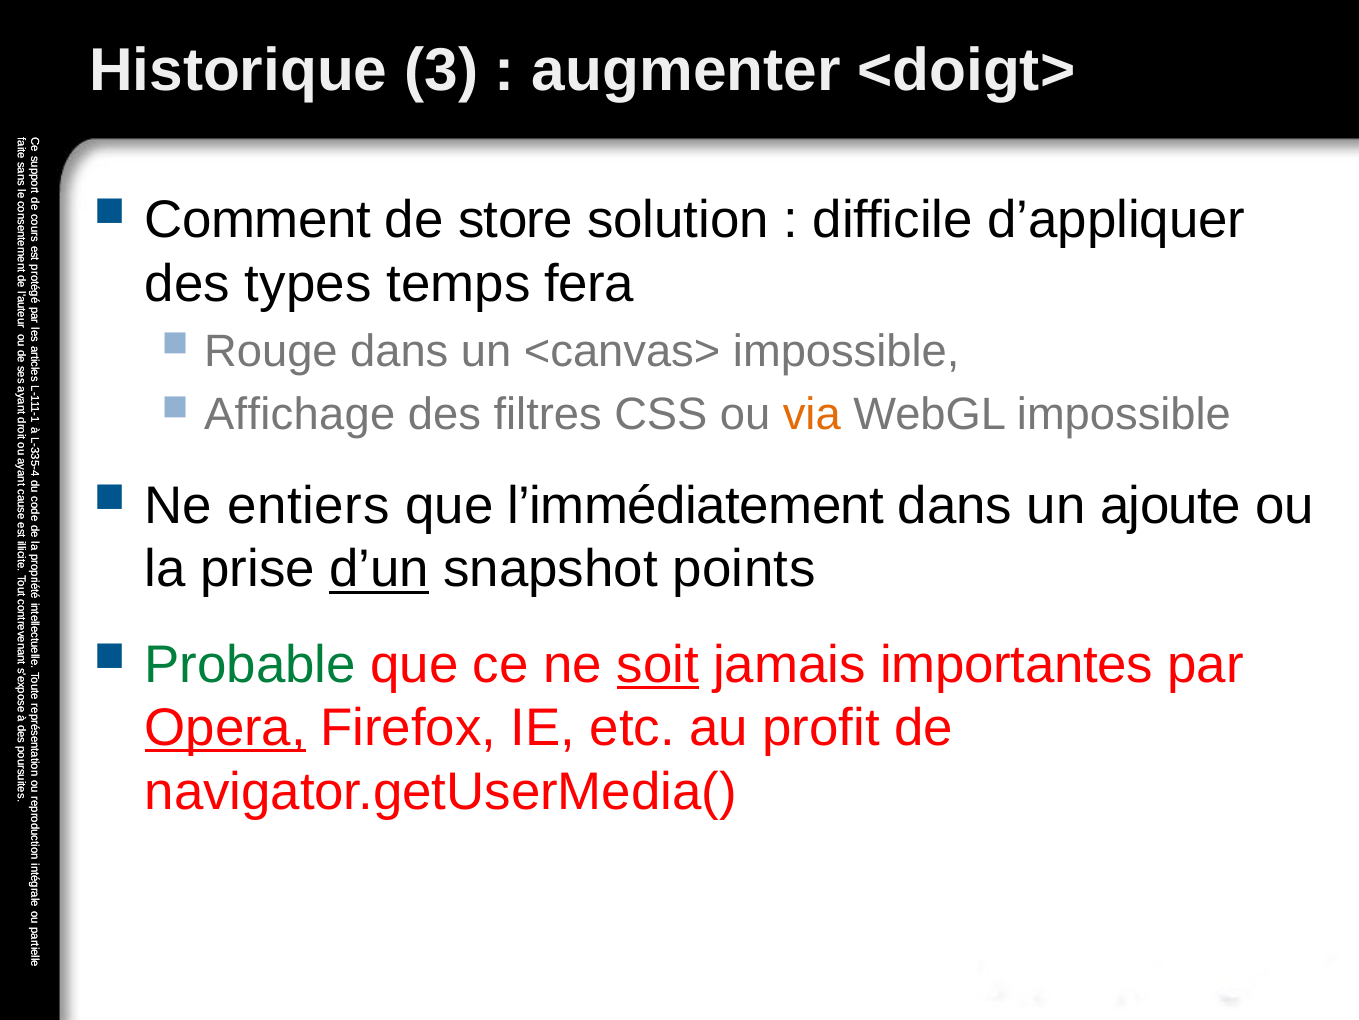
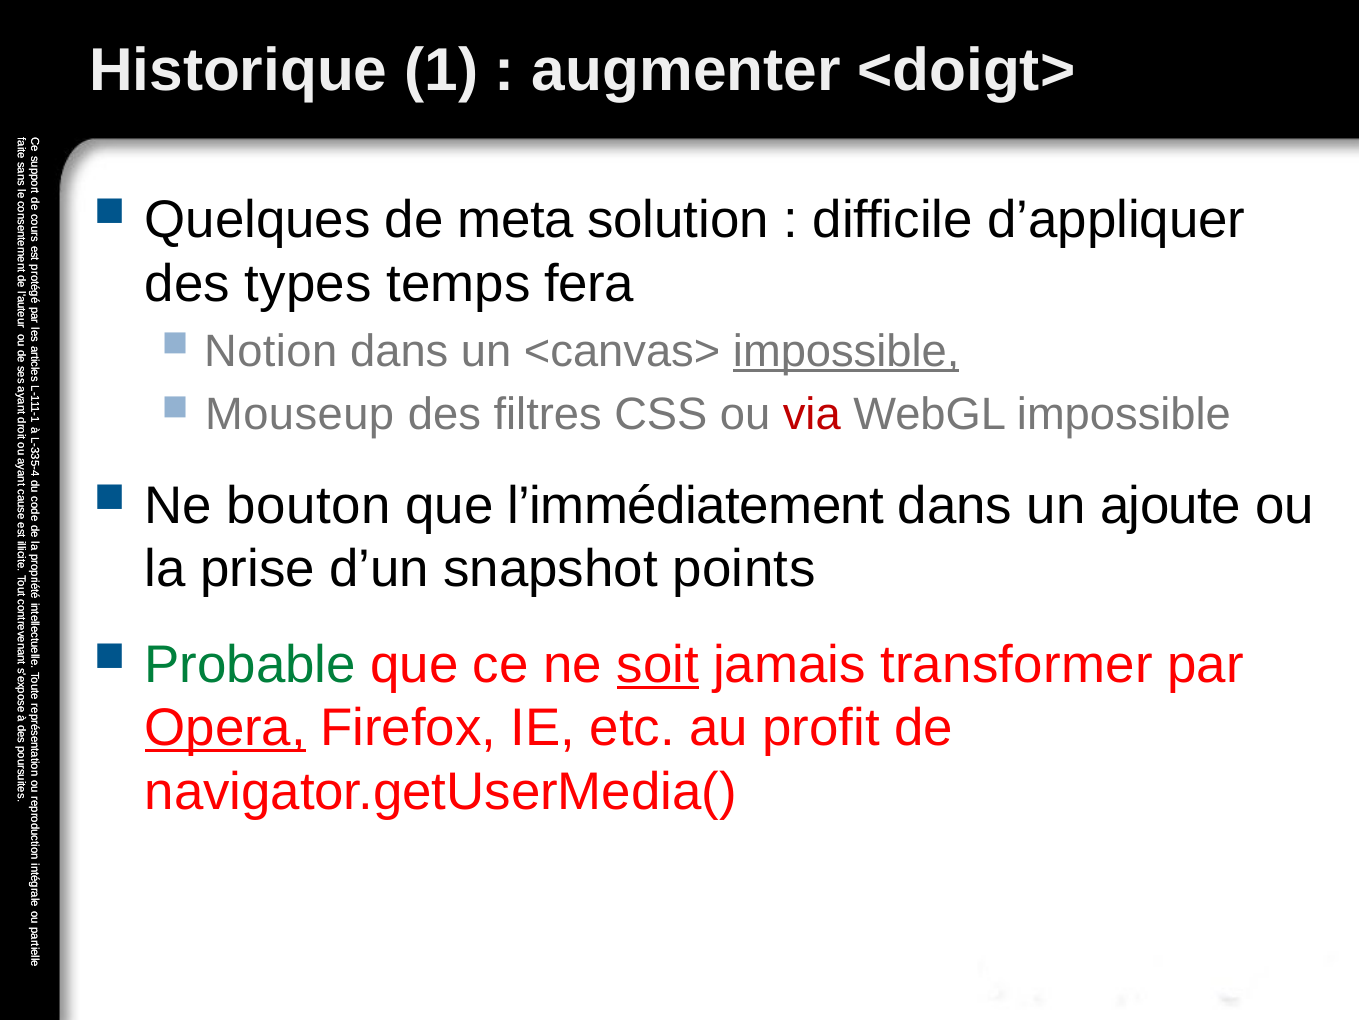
Historique 3: 3 -> 1
Comment: Comment -> Quelques
store: store -> meta
Rouge: Rouge -> Notion
impossible at (846, 351) underline: none -> present
Affichage: Affichage -> Mouseup
via colour: orange -> red
entiers: entiers -> bouton
d’un underline: present -> none
importantes: importantes -> transformer
